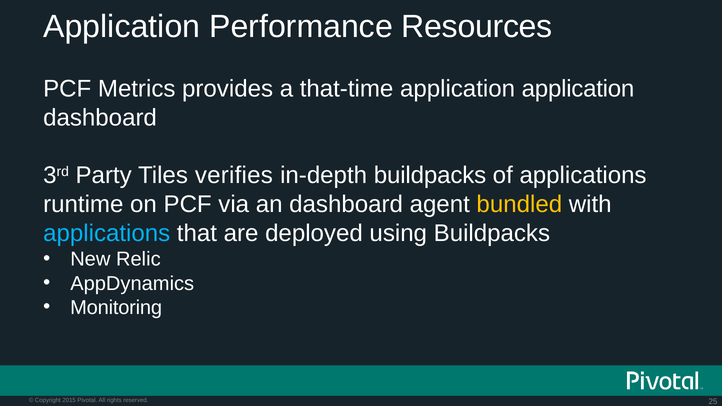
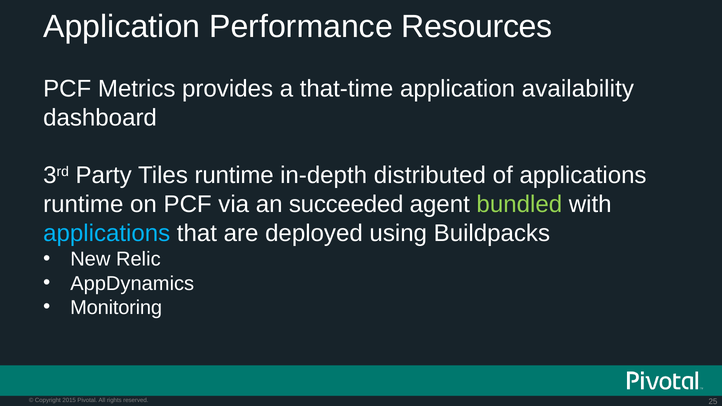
application application: application -> availability
Tiles verifies: verifies -> runtime
in-depth buildpacks: buildpacks -> distributed
an dashboard: dashboard -> succeeded
bundled colour: yellow -> light green
